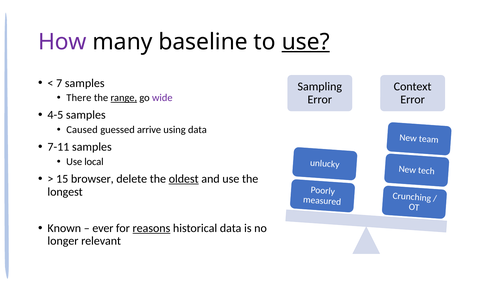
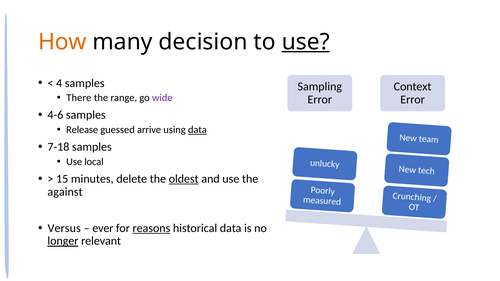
How colour: purple -> orange
baseline: baseline -> decision
7: 7 -> 4
range underline: present -> none
4-5: 4-5 -> 4-6
Caused: Caused -> Release
data at (197, 130) underline: none -> present
7-11: 7-11 -> 7-18
browser: browser -> minutes
longest: longest -> against
Known: Known -> Versus
longer underline: none -> present
